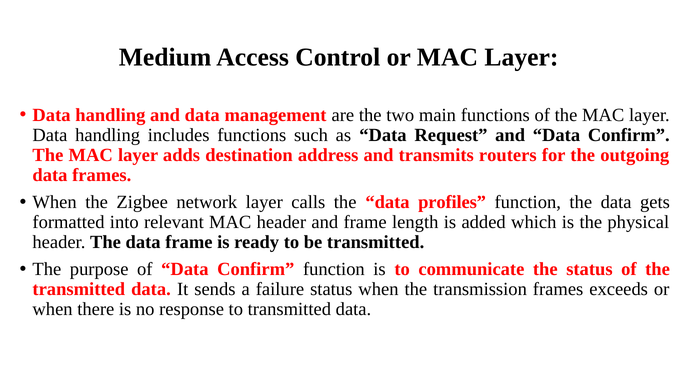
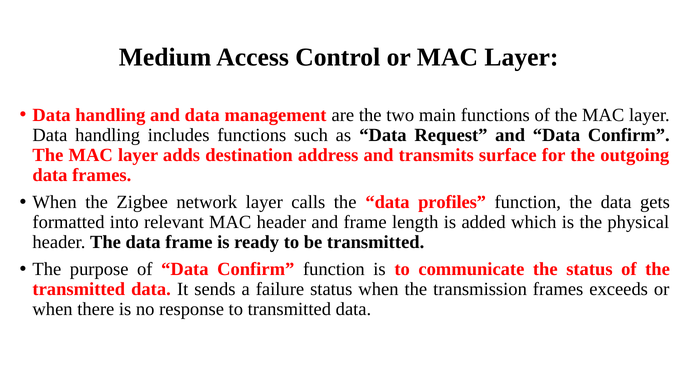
routers: routers -> surface
